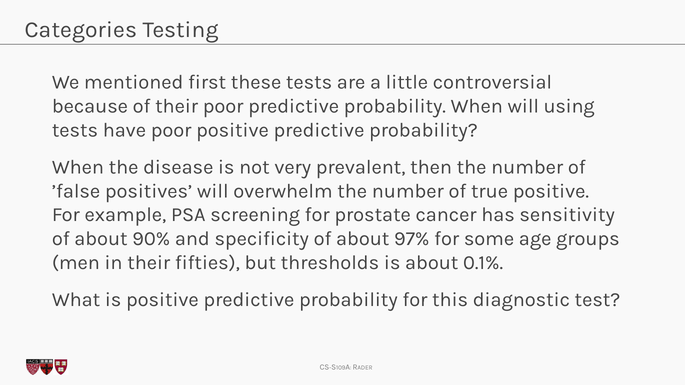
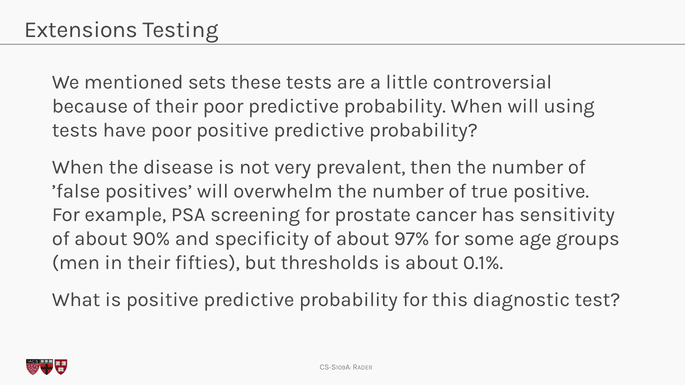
Categories: Categories -> Extensions
first: first -> sets
